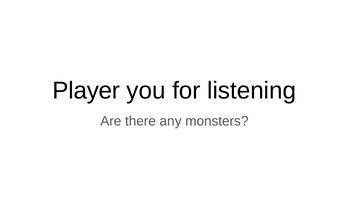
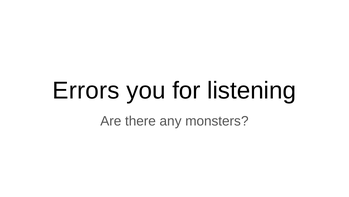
Player: Player -> Errors
